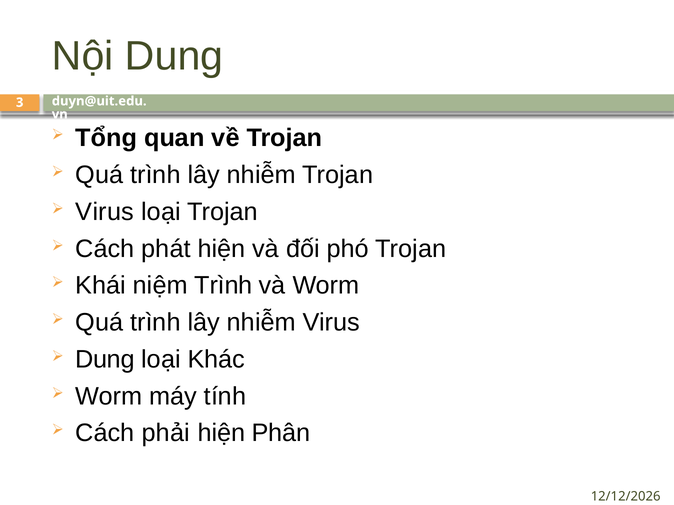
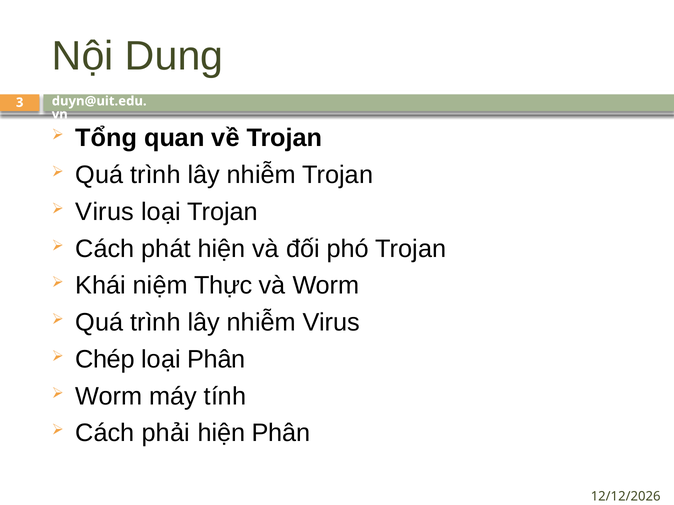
niệm Trình: Trình -> Thực
Dung at (105, 360): Dung -> Chép
loại Khác: Khác -> Phân
